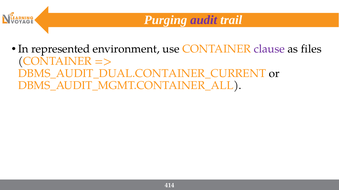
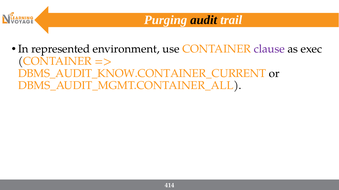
audit colour: purple -> black
files: files -> exec
DBMS_AUDIT_DUAL.CONTAINER_CURRENT: DBMS_AUDIT_DUAL.CONTAINER_CURRENT -> DBMS_AUDIT_KNOW.CONTAINER_CURRENT
